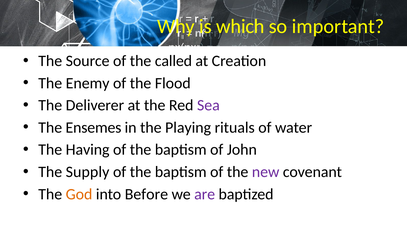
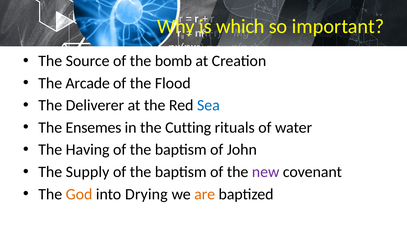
called: called -> bomb
Enemy: Enemy -> Arcade
Sea colour: purple -> blue
Playing: Playing -> Cutting
Before: Before -> Drying
are colour: purple -> orange
